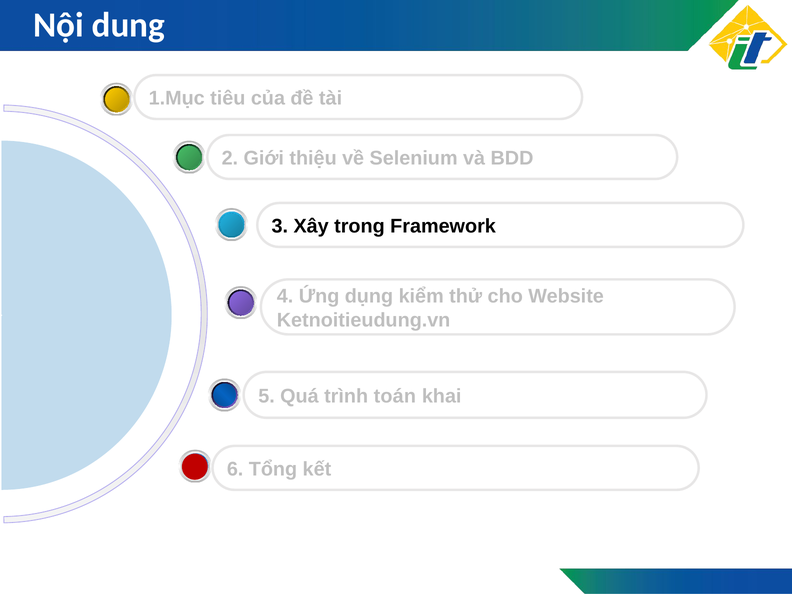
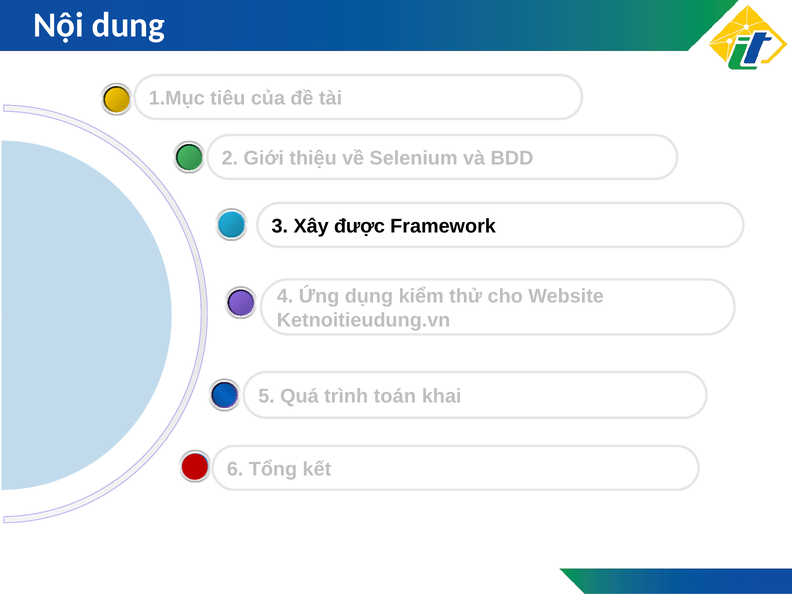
trong: trong -> được
